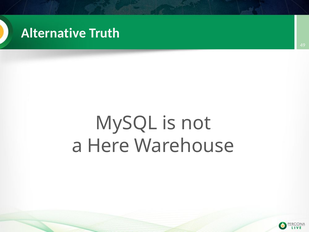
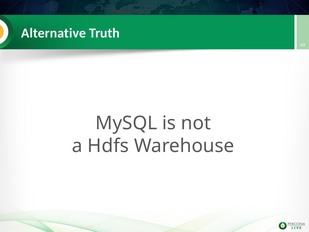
Here: Here -> Hdfs
